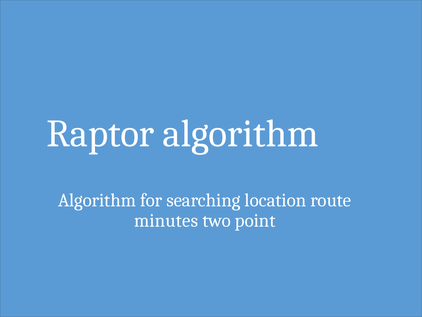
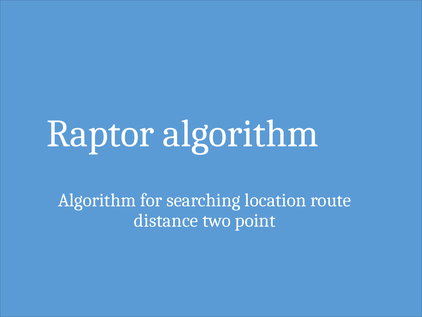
minutes: minutes -> distance
